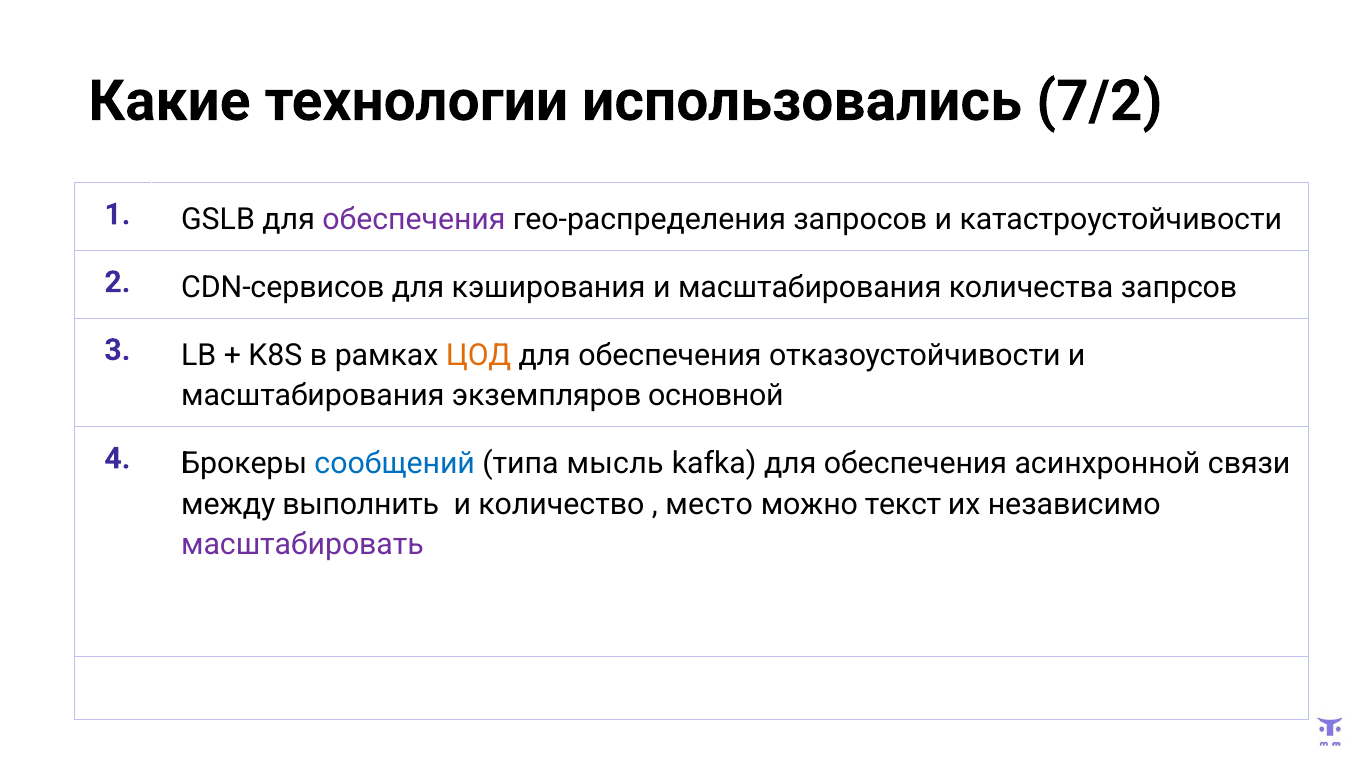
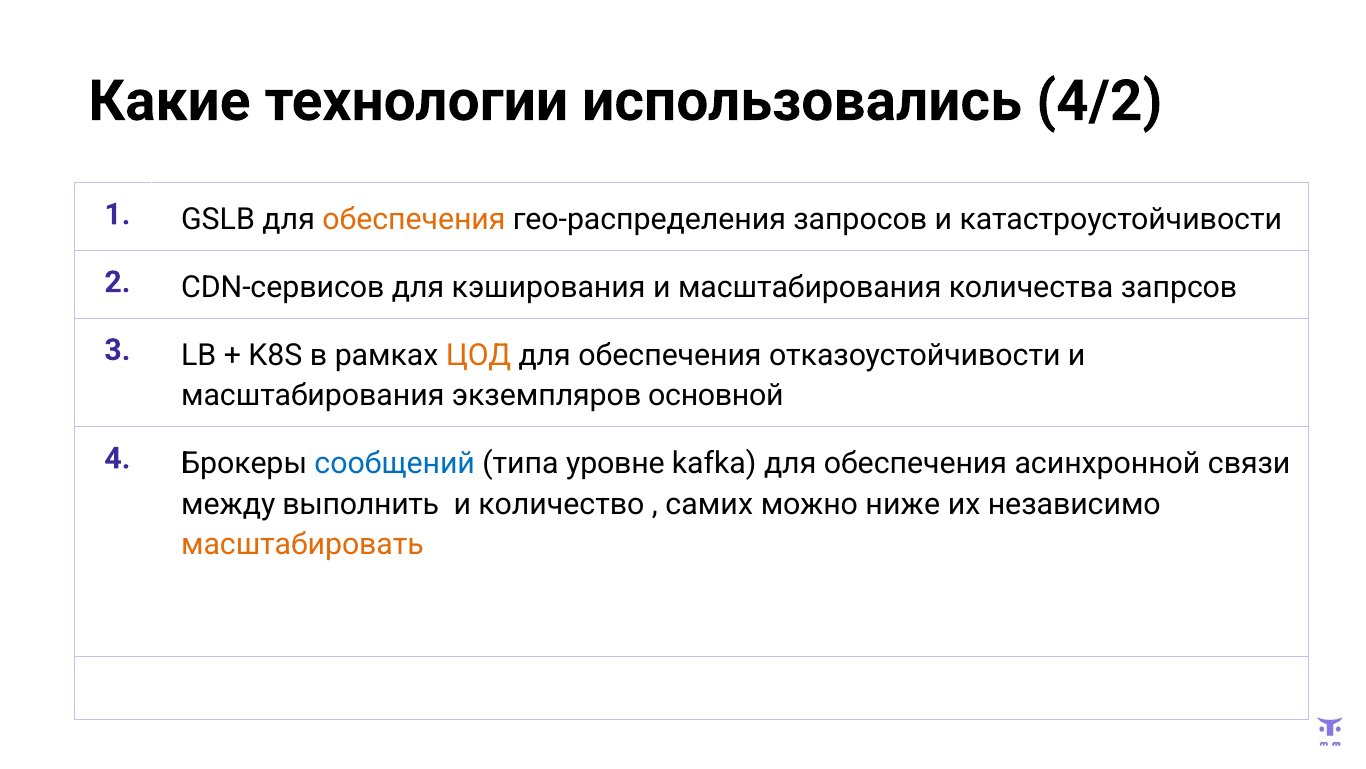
7/2: 7/2 -> 4/2
обеспечения at (414, 219) colour: purple -> orange
мысль: мысль -> уровне
место: место -> самих
текст: текст -> ниже
масштабировать colour: purple -> orange
